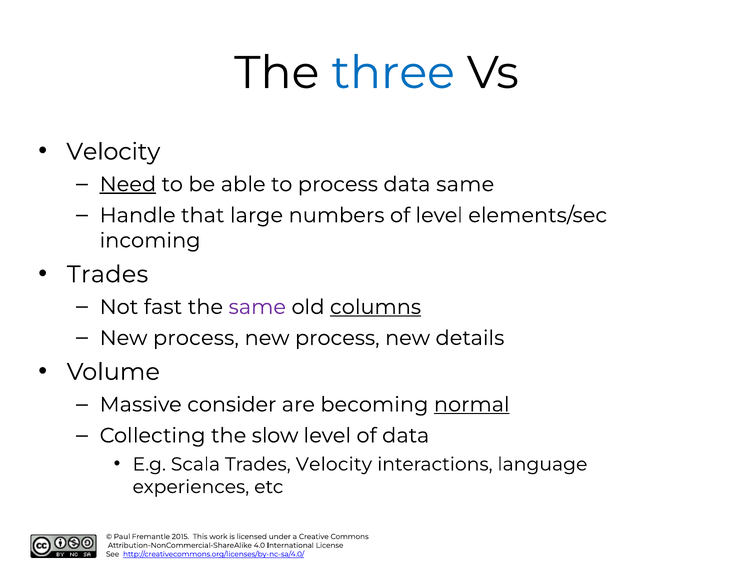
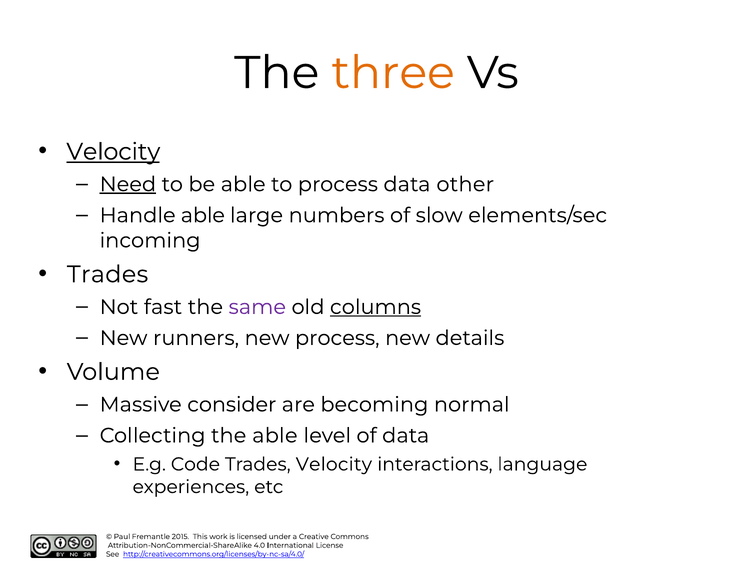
three colour: blue -> orange
Velocity at (113, 152) underline: none -> present
data same: same -> other
Handle that: that -> able
of level: level -> slow
process at (196, 338): process -> runners
normal underline: present -> none
the slow: slow -> able
Scala: Scala -> Code
